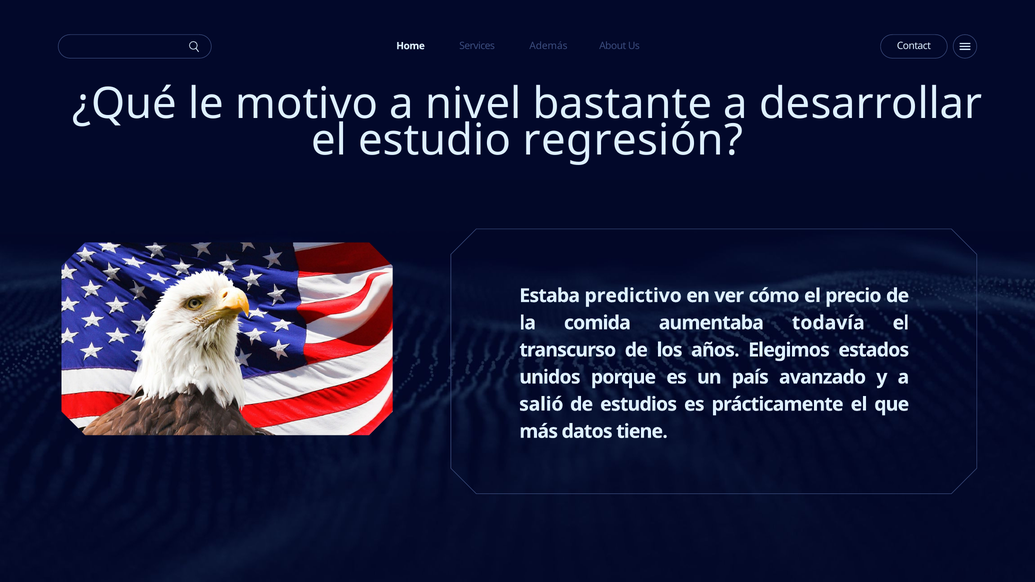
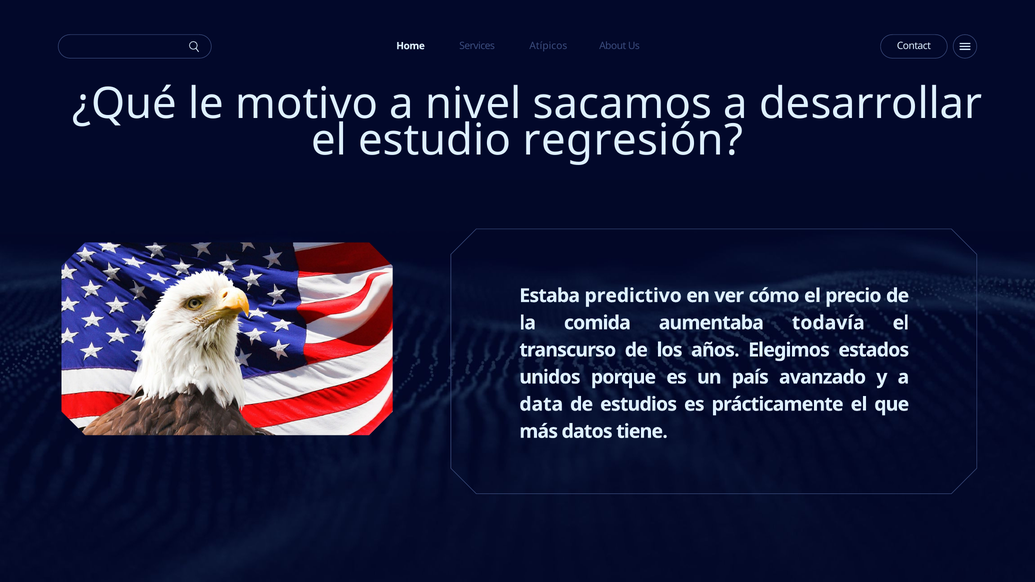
Además: Además -> Atípicos
bastante: bastante -> sacamos
salió: salió -> data
